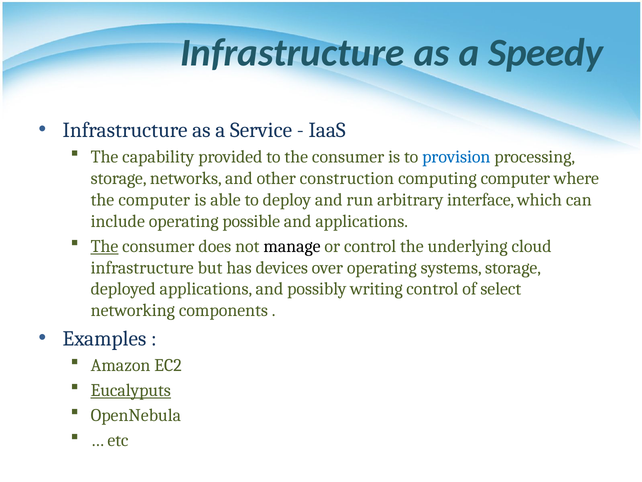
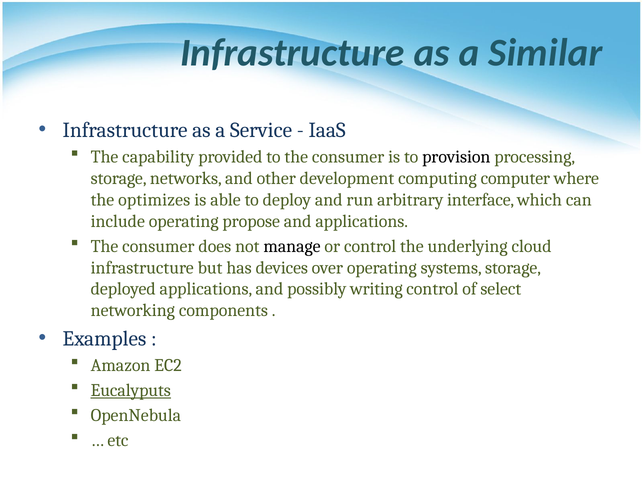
Speedy: Speedy -> Similar
provision colour: blue -> black
construction: construction -> development
the computer: computer -> optimizes
possible: possible -> propose
The at (105, 246) underline: present -> none
